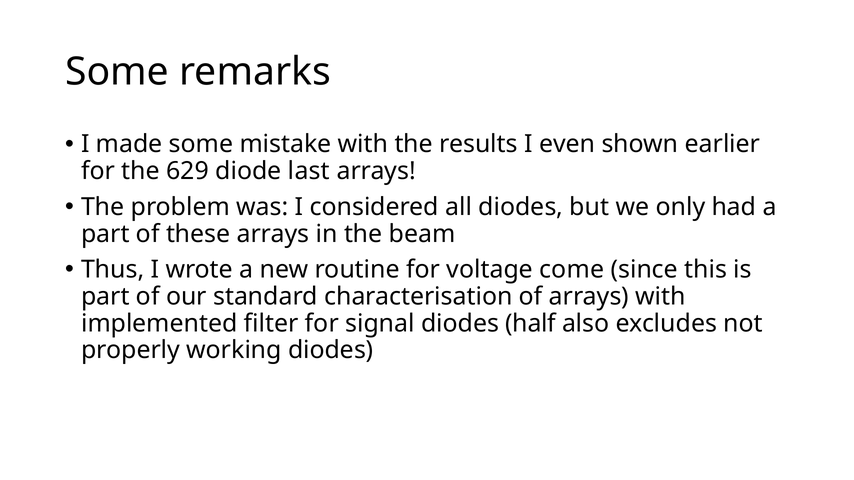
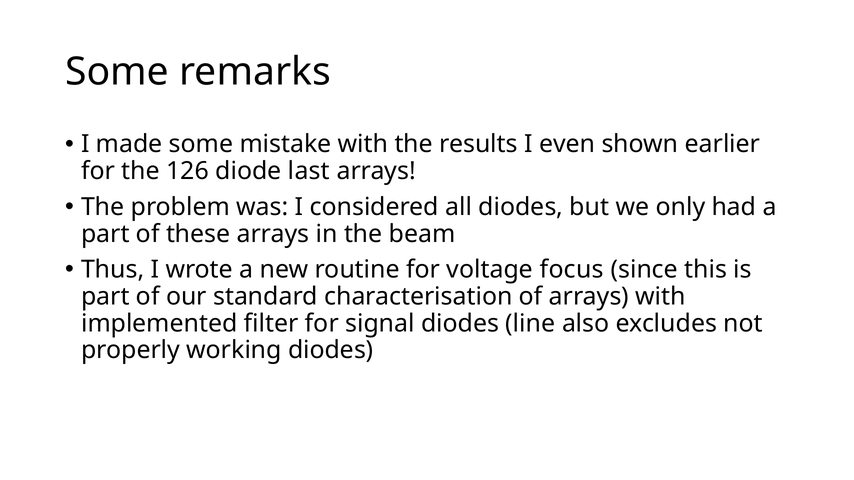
629: 629 -> 126
come: come -> focus
half: half -> line
